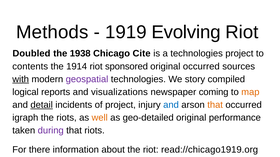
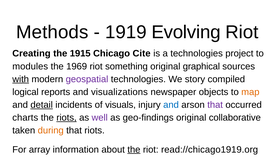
Doubled: Doubled -> Creating
1938: 1938 -> 1915
contents: contents -> modules
1914: 1914 -> 1969
sponsored: sponsored -> something
original occurred: occurred -> graphical
coming: coming -> objects
of project: project -> visuals
that at (215, 105) colour: orange -> purple
igraph: igraph -> charts
riots at (67, 118) underline: none -> present
well colour: orange -> purple
geo-detailed: geo-detailed -> geo-findings
performance: performance -> collaborative
during colour: purple -> orange
there: there -> array
the at (134, 150) underline: none -> present
